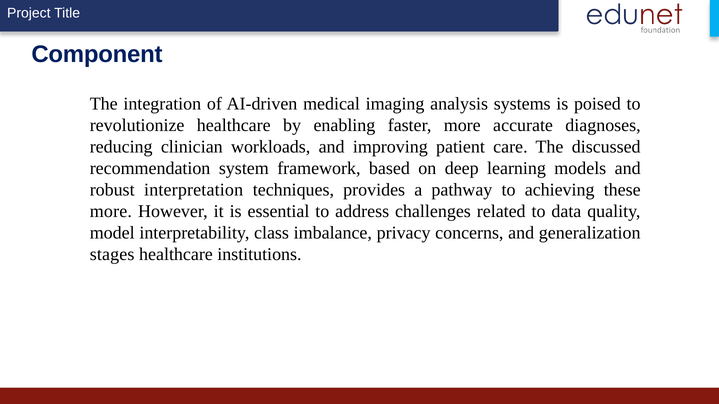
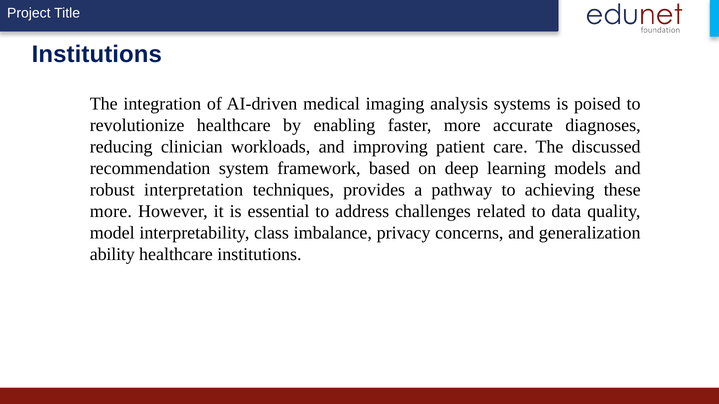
Component at (97, 55): Component -> Institutions
stages: stages -> ability
